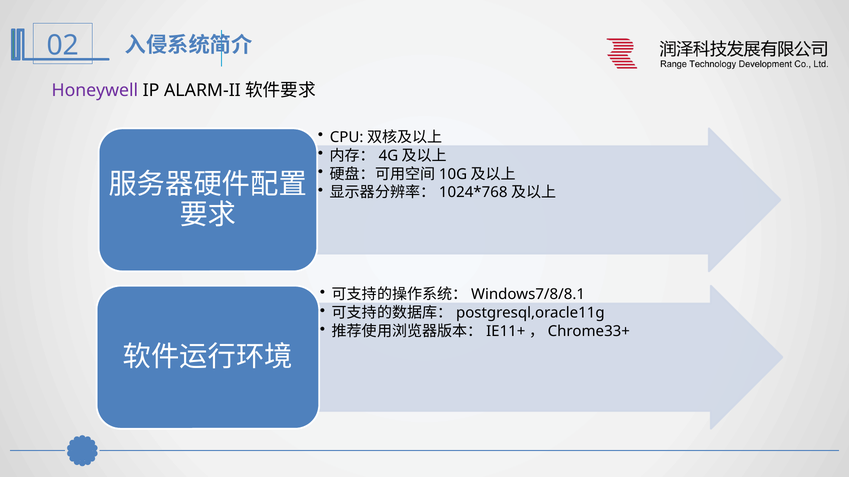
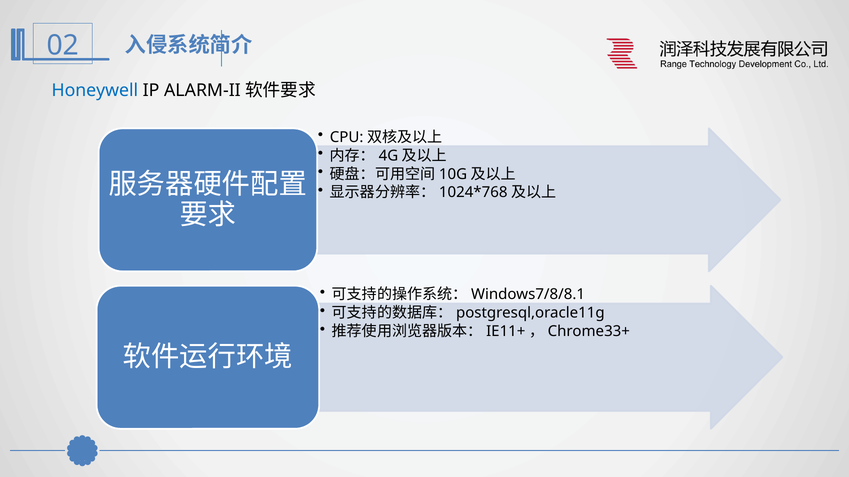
Honeywell colour: purple -> blue
